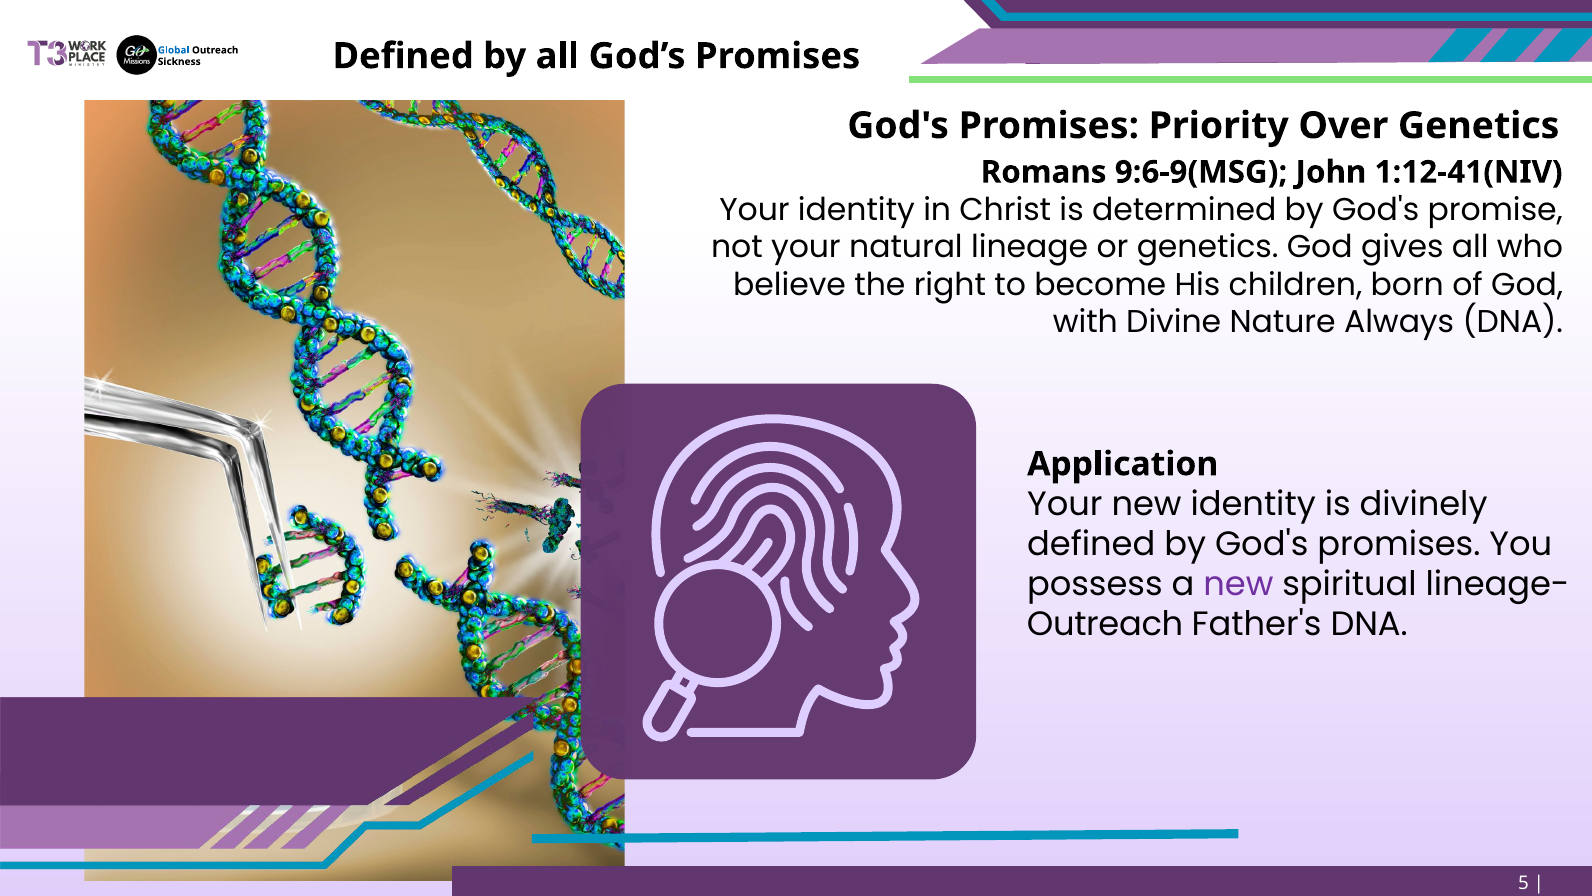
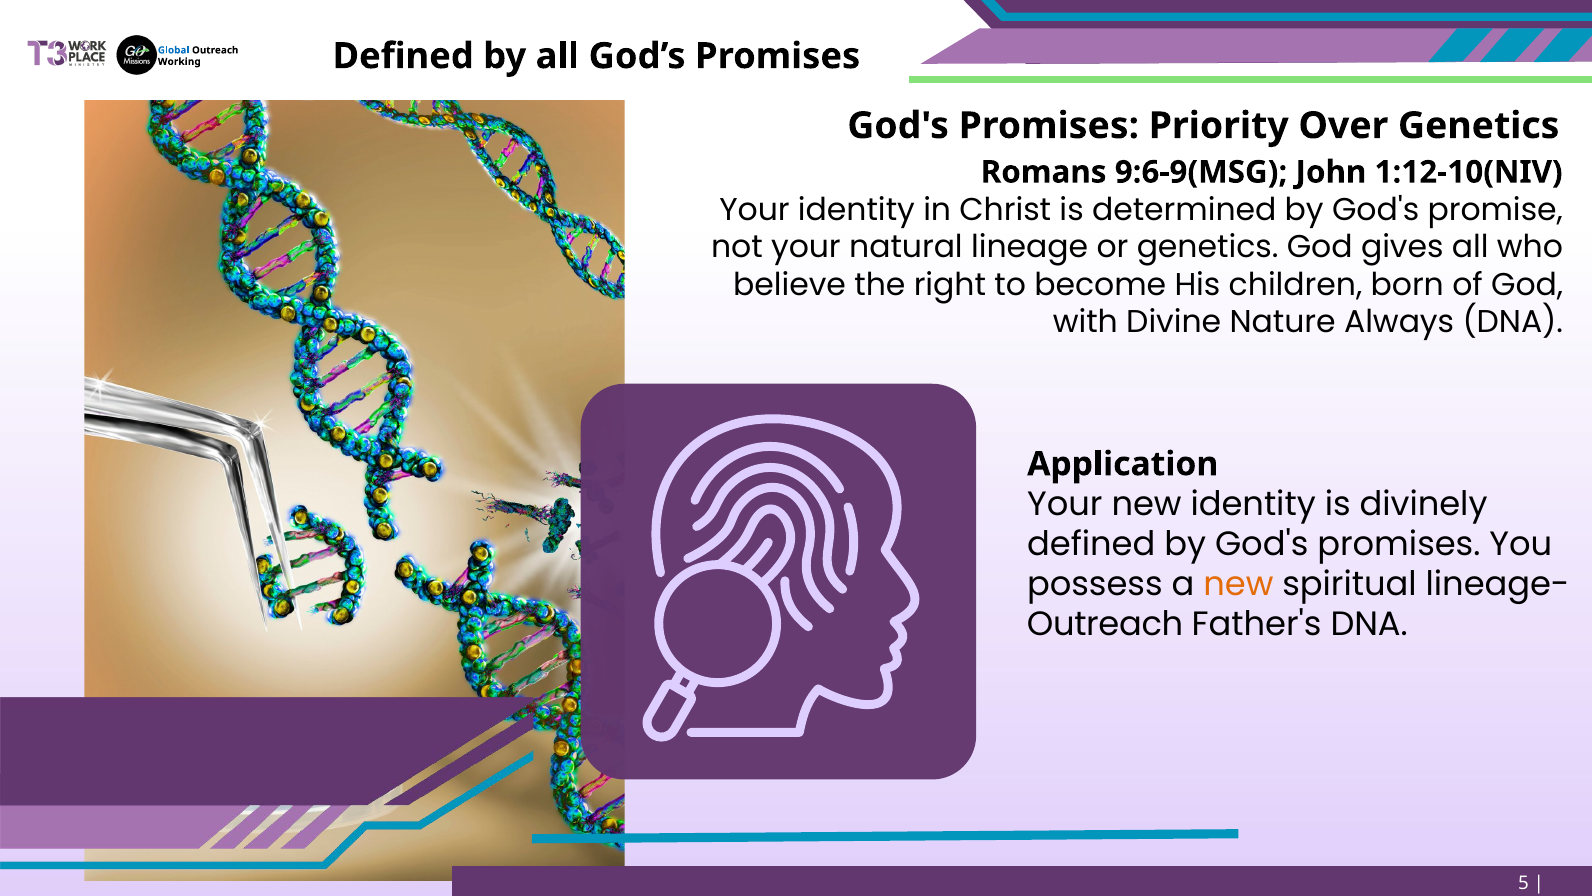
Sickness: Sickness -> Working
1:12-41(NIV: 1:12-41(NIV -> 1:12-10(NIV
new at (1238, 584) colour: purple -> orange
